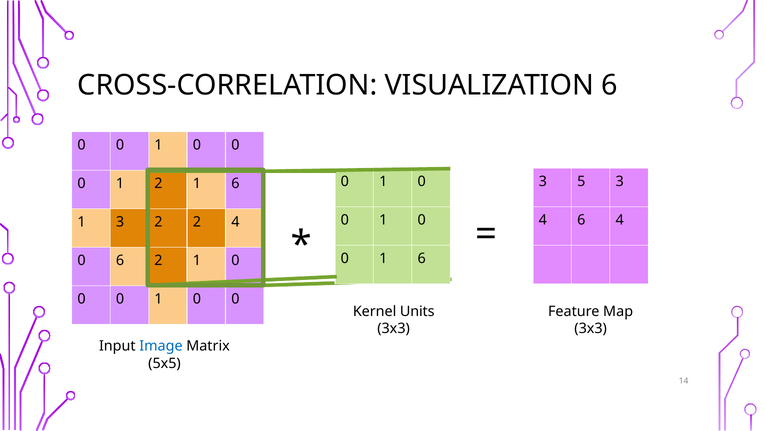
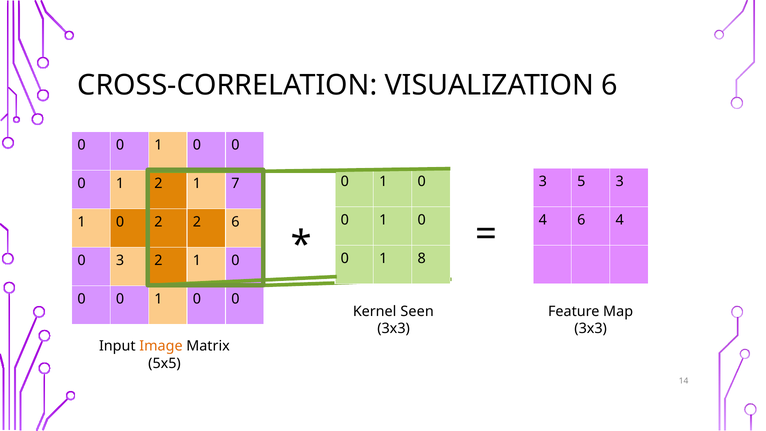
2 1 6: 6 -> 7
3 at (120, 222): 3 -> 0
2 4: 4 -> 6
0 1 6: 6 -> 8
0 6: 6 -> 3
Units: Units -> Seen
Image colour: blue -> orange
